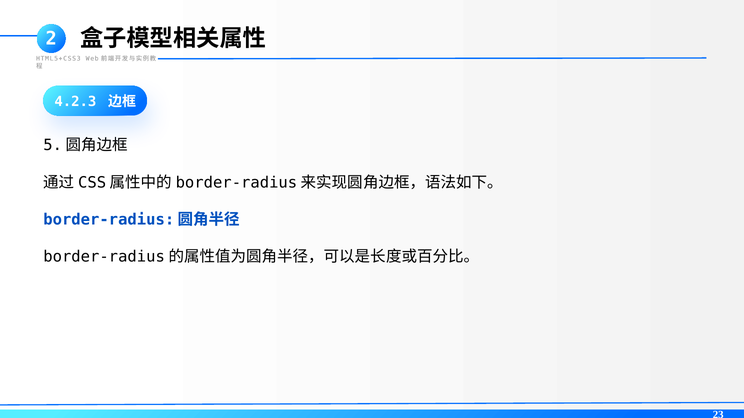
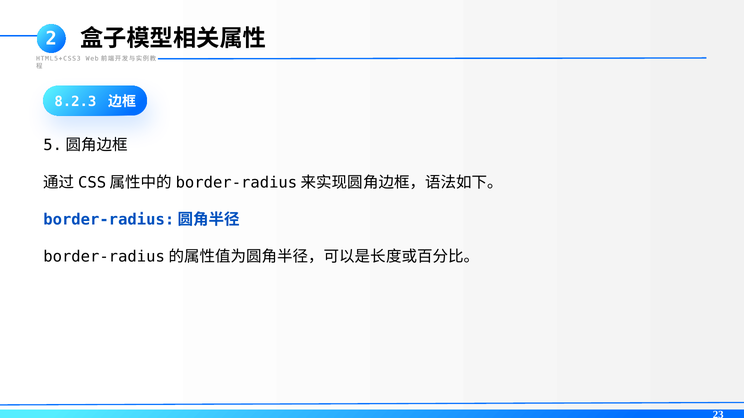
4.2.3: 4.2.3 -> 8.2.3
